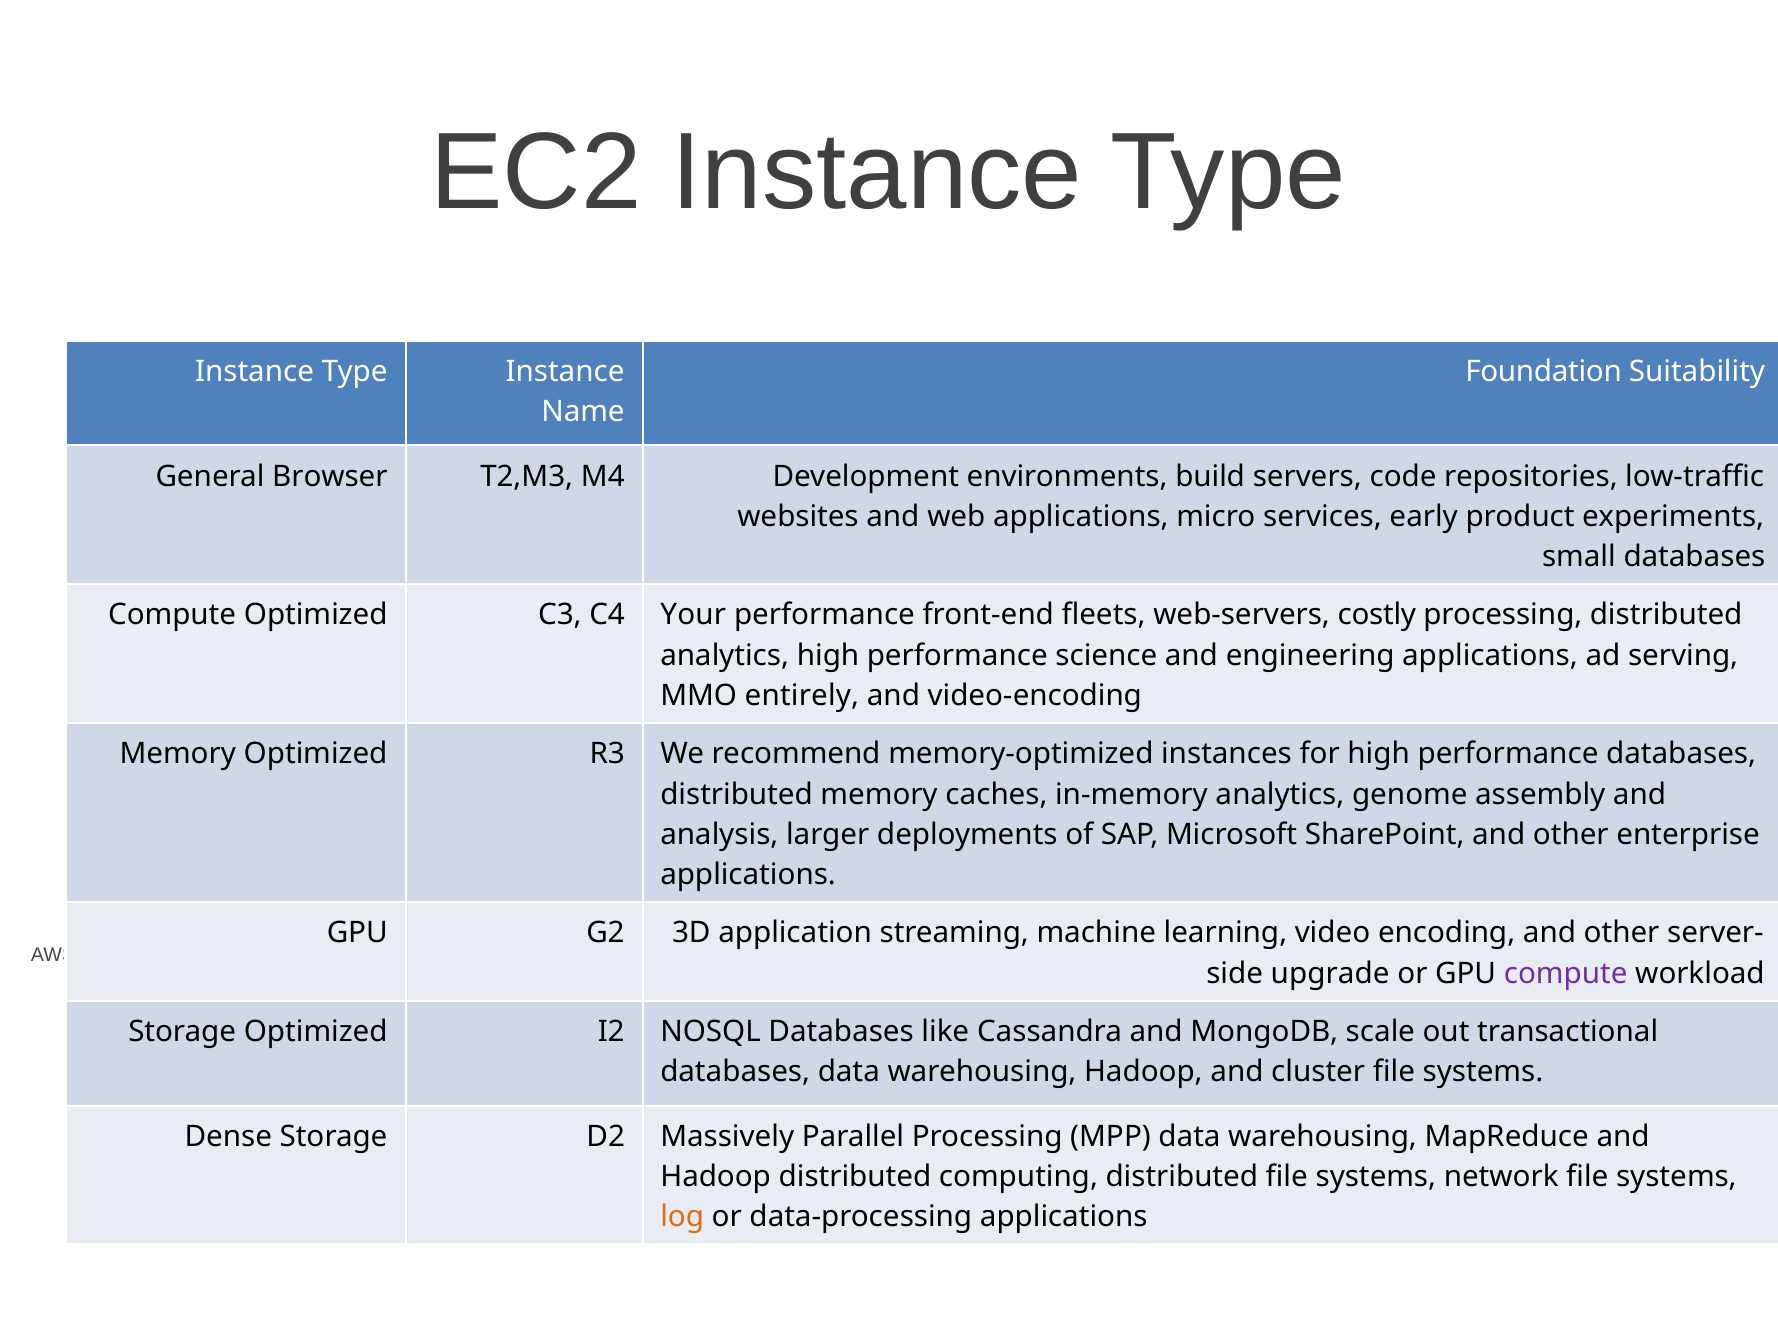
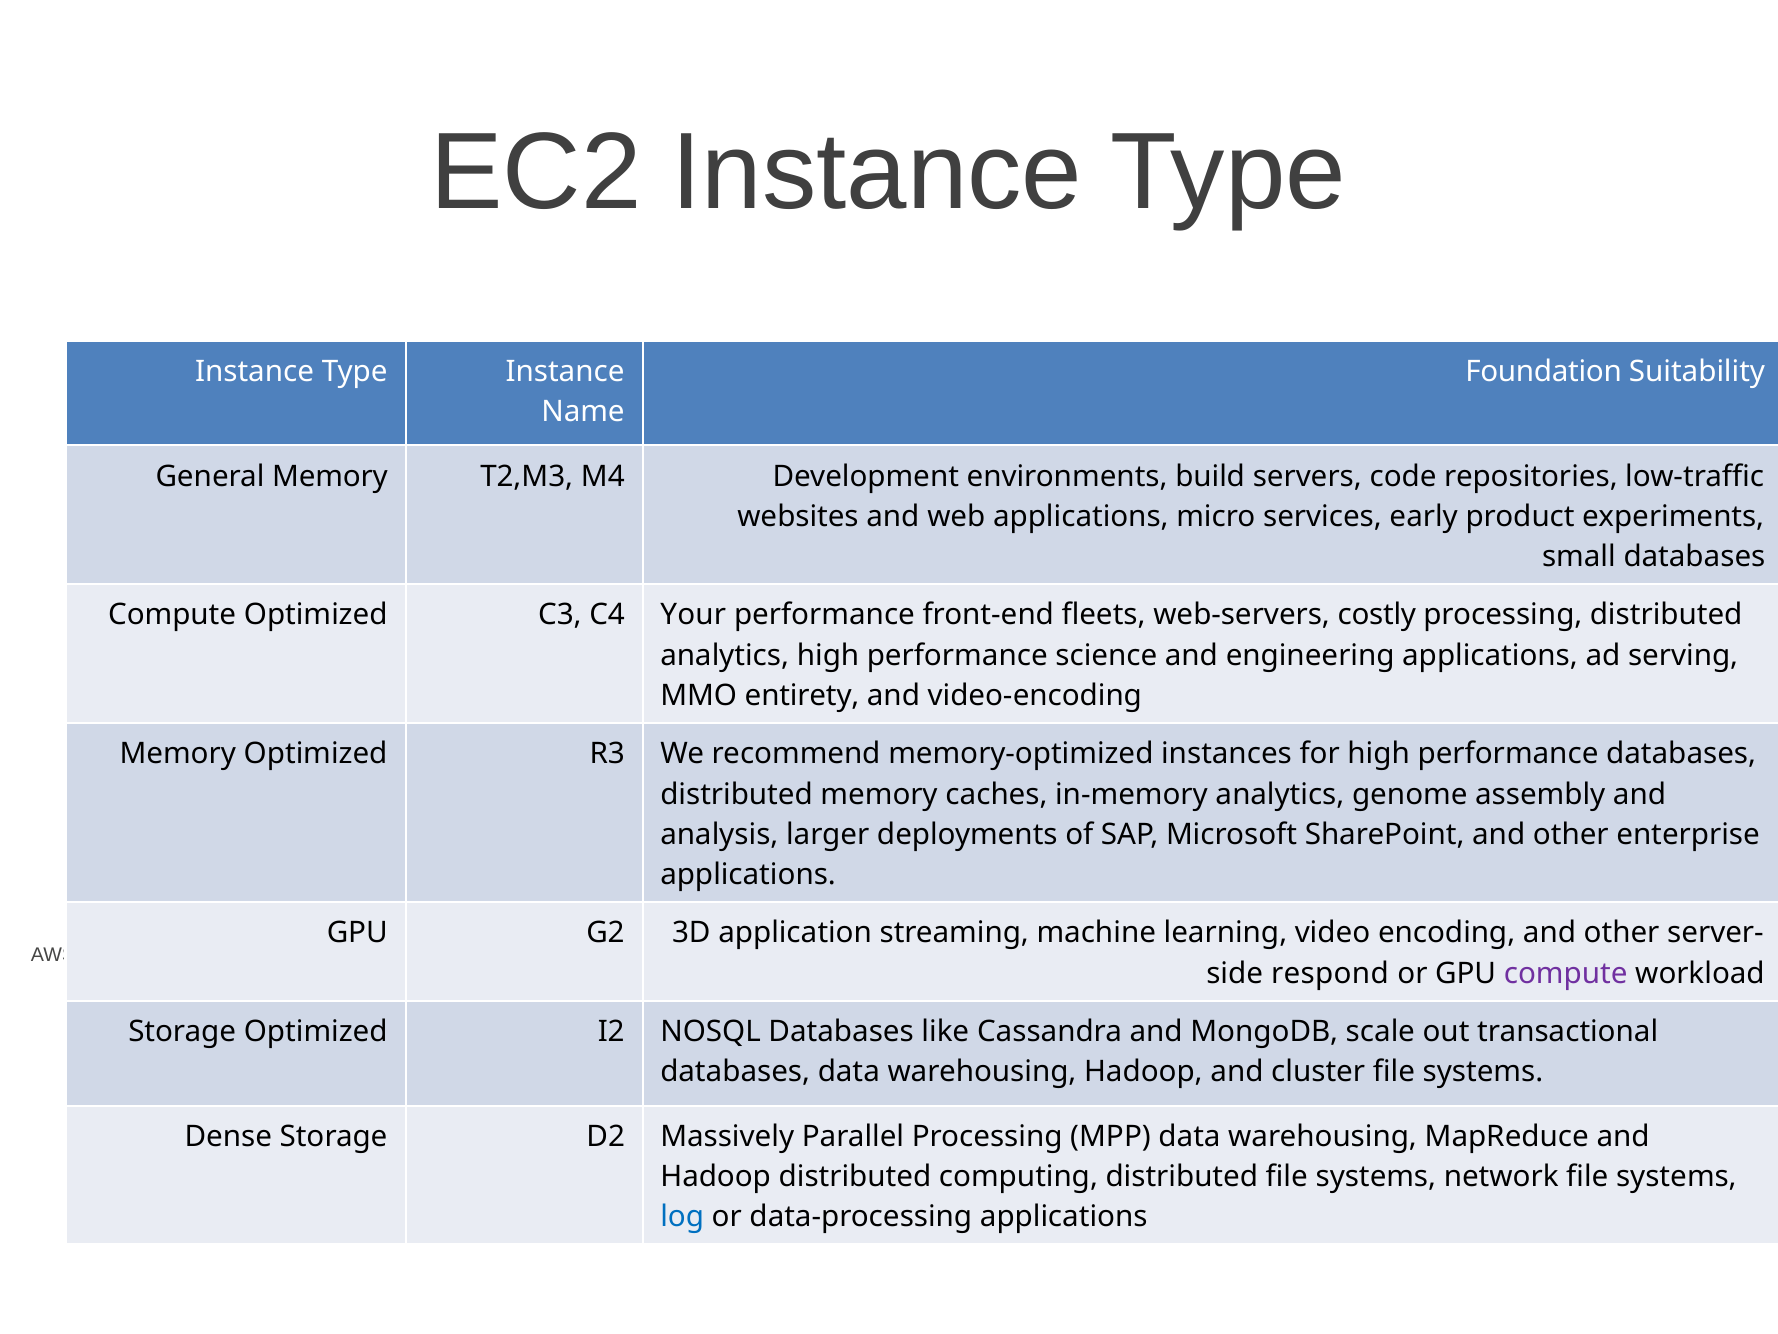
General Browser: Browser -> Memory
entirely: entirely -> entirety
upgrade: upgrade -> respond
log colour: orange -> blue
